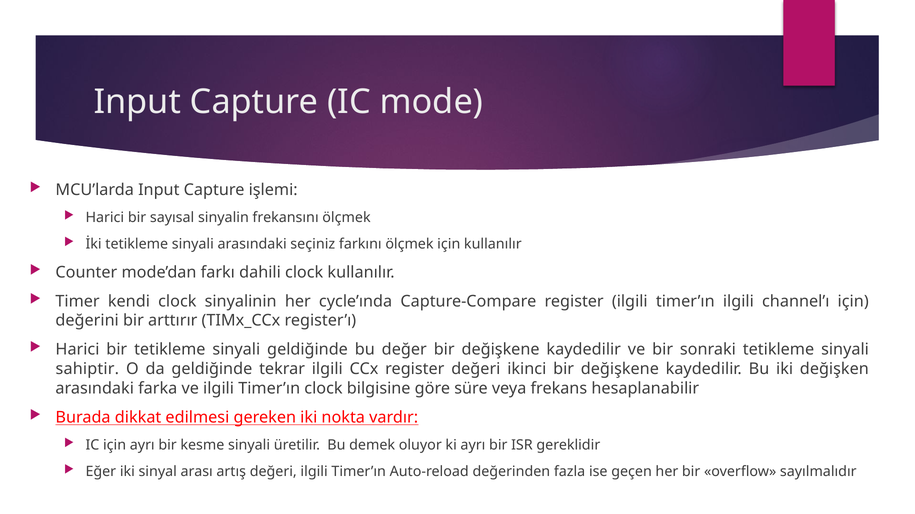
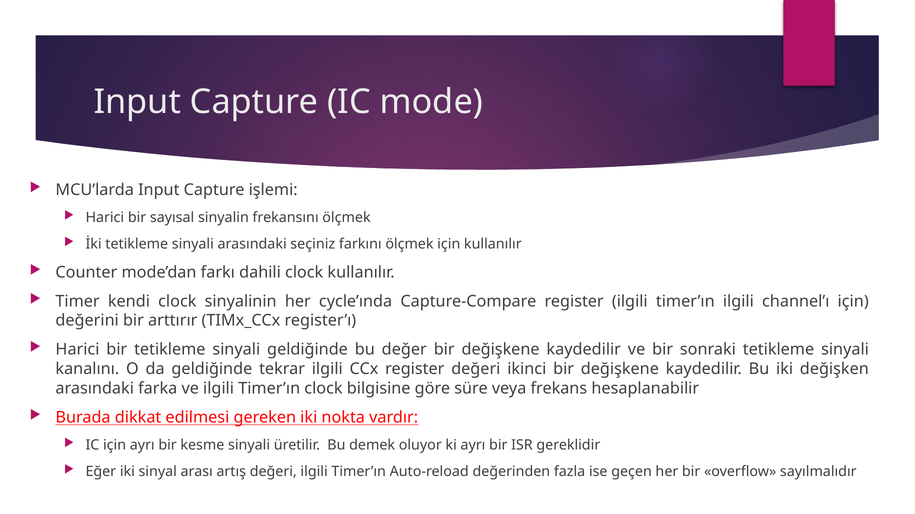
sahiptir: sahiptir -> kanalını
